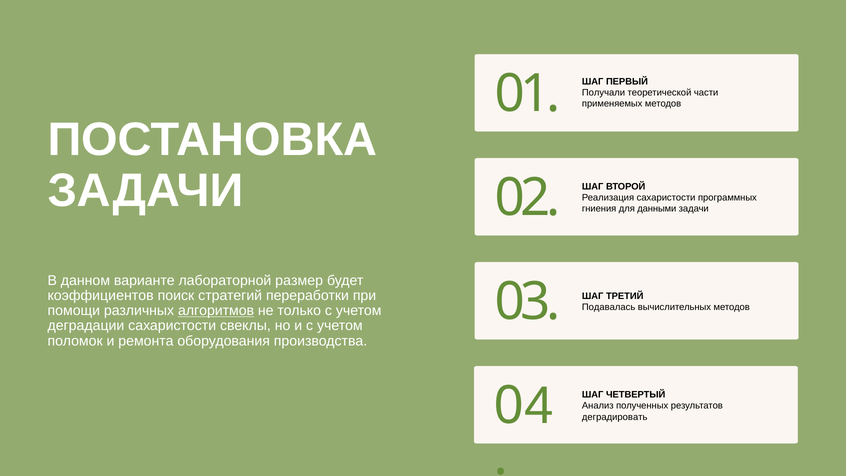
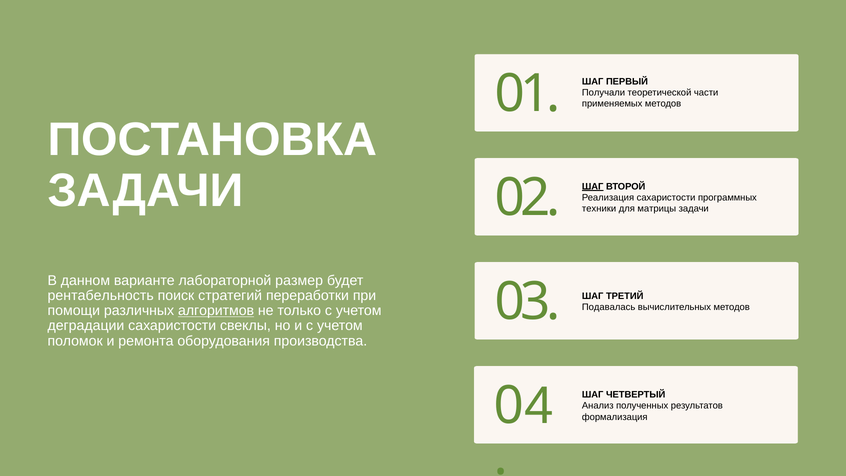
ШАГ at (593, 186) underline: none -> present
гниения: гниения -> техники
данными: данными -> матрицы
коэффициентов: коэффициентов -> рентабельность
деградировать: деградировать -> формализация
